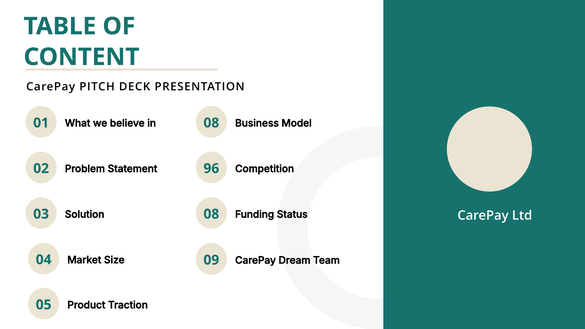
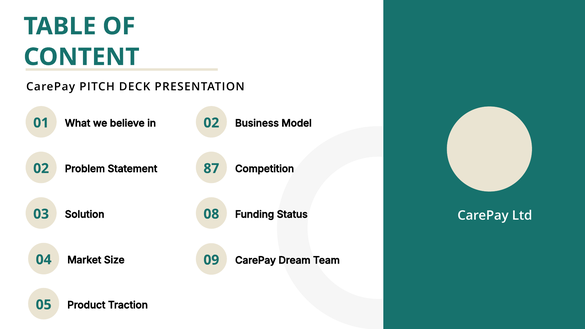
01 08: 08 -> 02
96: 96 -> 87
